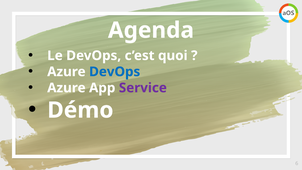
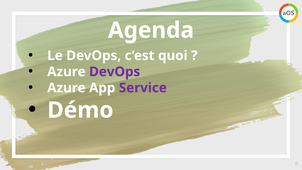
DevOps at (115, 72) colour: blue -> purple
